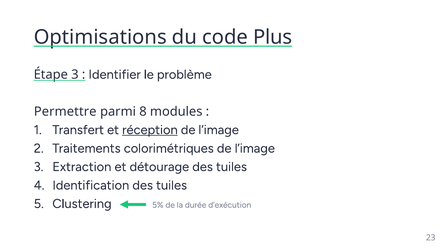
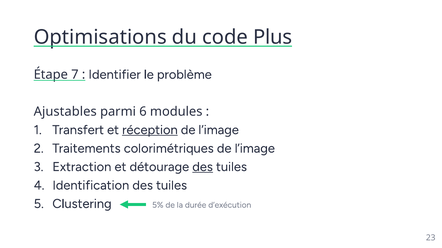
Étape 3: 3 -> 7
Permettre: Permettre -> Ajustables
8: 8 -> 6
des at (203, 167) underline: none -> present
